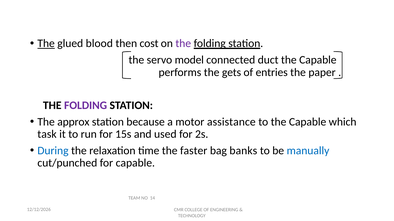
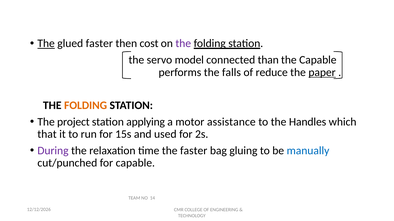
glued blood: blood -> faster
duct: duct -> than
gets: gets -> falls
entries: entries -> reduce
paper underline: none -> present
FOLDING at (86, 106) colour: purple -> orange
approx: approx -> project
because: because -> applying
to the Capable: Capable -> Handles
task: task -> that
During colour: blue -> purple
banks: banks -> gluing
